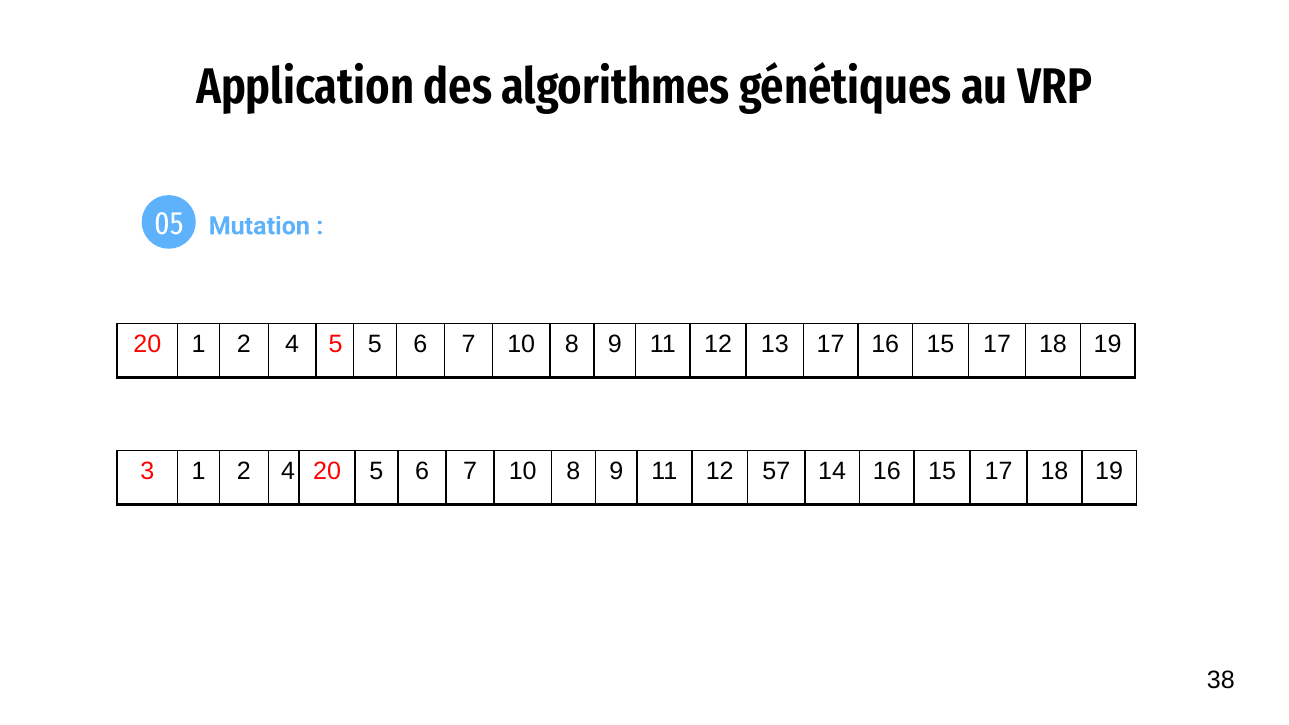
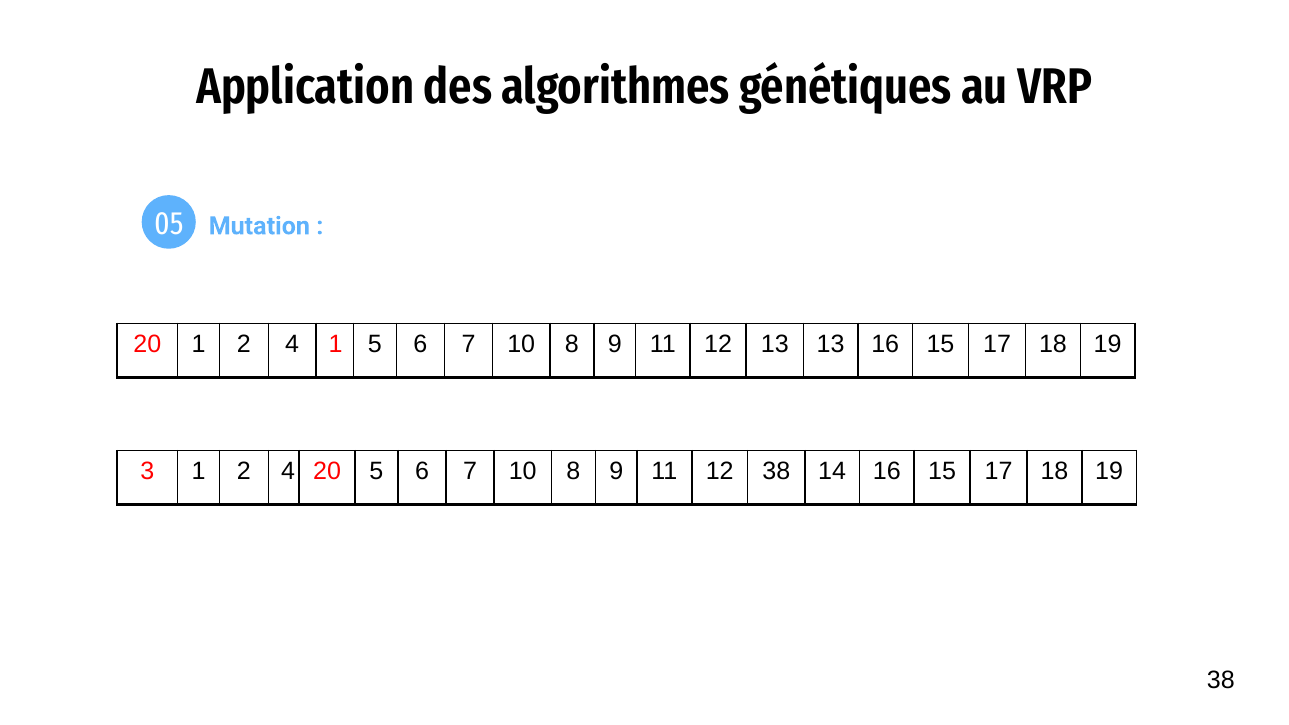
4 5: 5 -> 1
13 17: 17 -> 13
12 57: 57 -> 38
